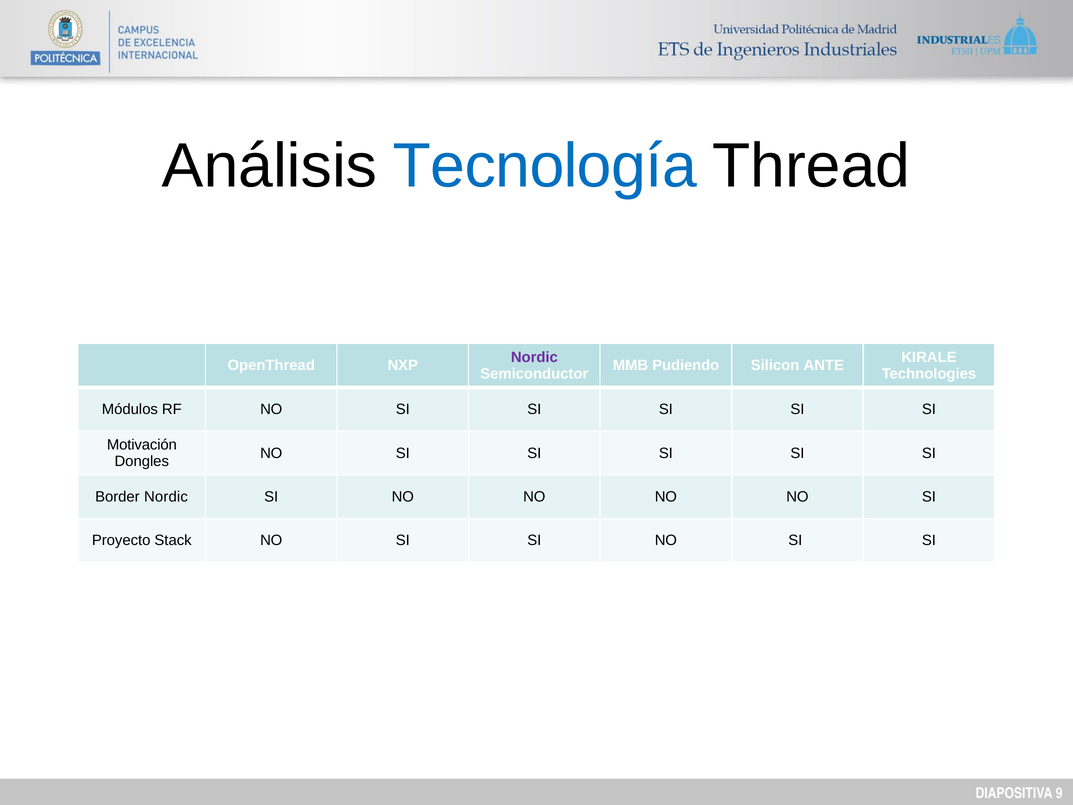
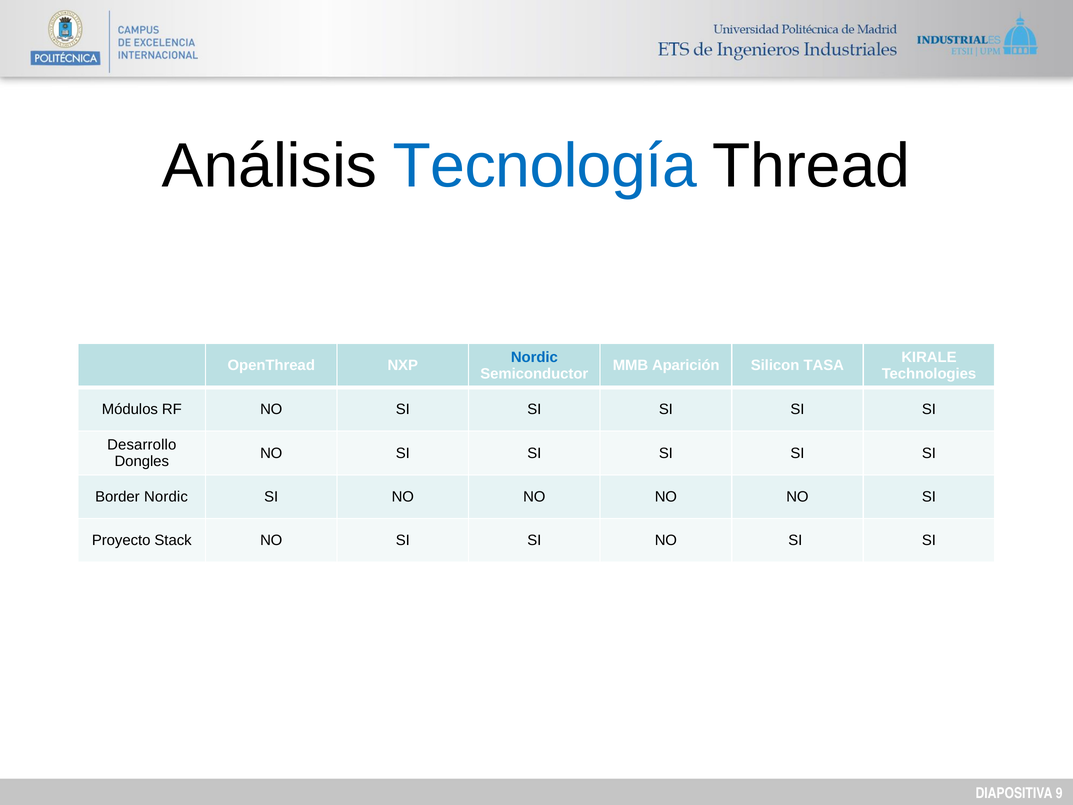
Nordic at (534, 357) colour: purple -> blue
Pudiendo: Pudiendo -> Aparición
ANTE: ANTE -> TASA
Motivación: Motivación -> Desarrollo
